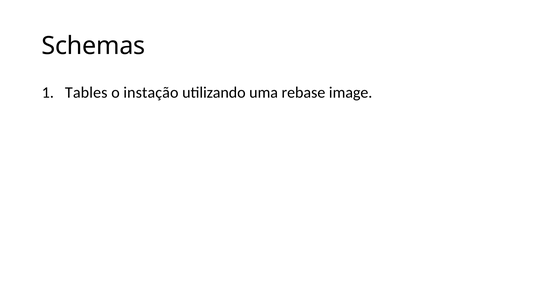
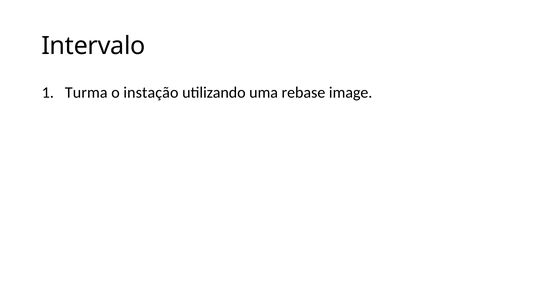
Schemas: Schemas -> Intervalo
Tables: Tables -> Turma
